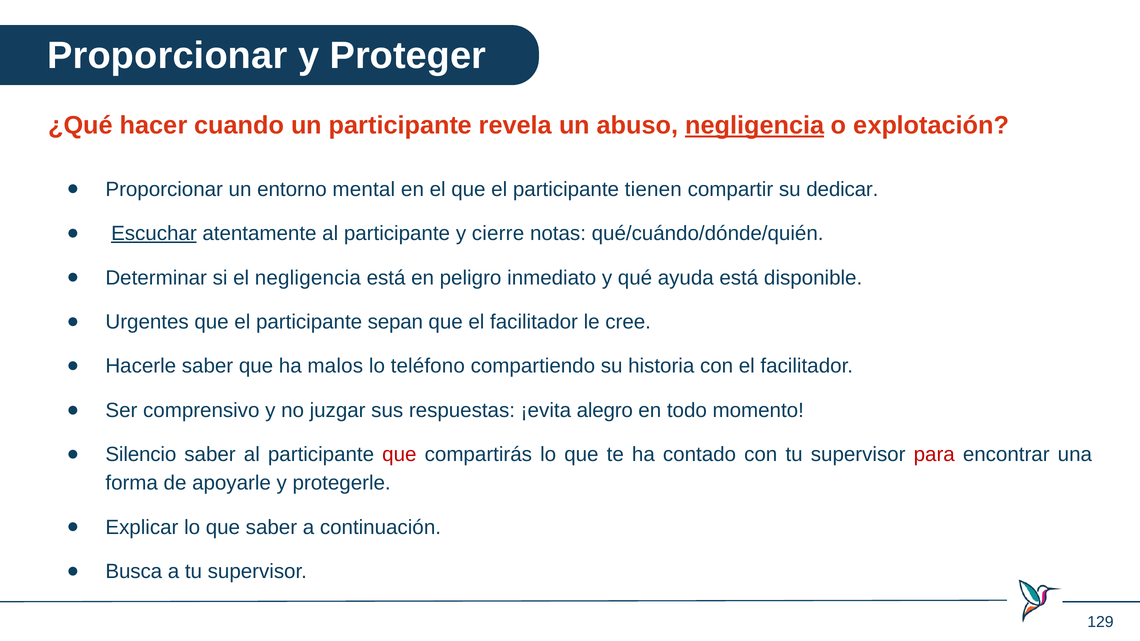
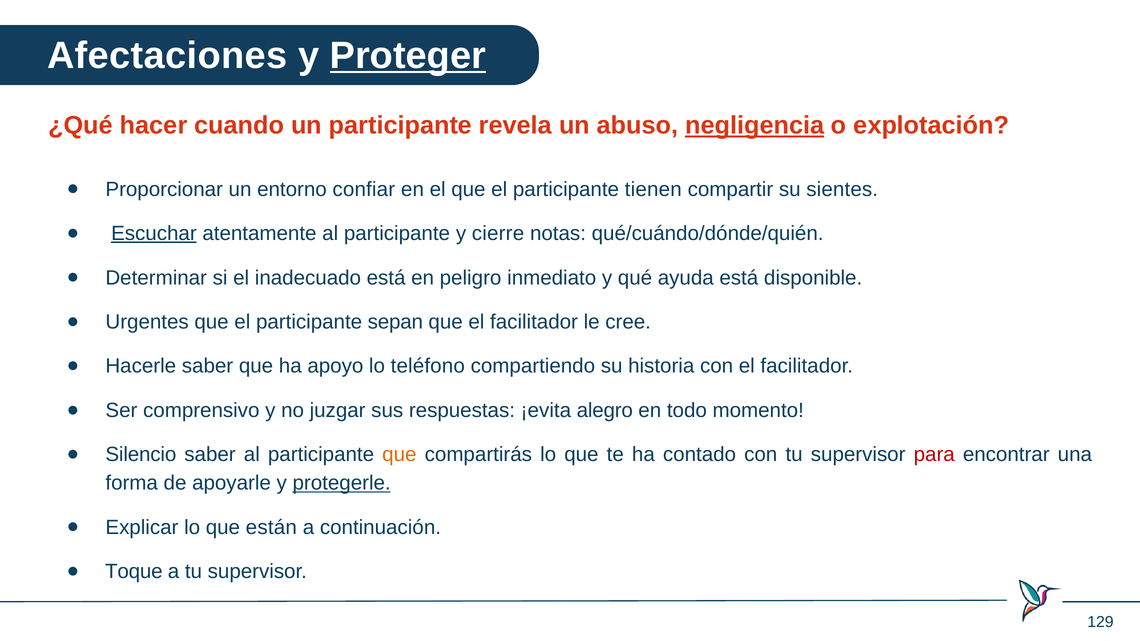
Proporcionar at (167, 56): Proporcionar -> Afectaciones
Proteger underline: none -> present
mental: mental -> confiar
dedicar: dedicar -> sientes
el negligencia: negligencia -> inadecuado
malos: malos -> apoyo
que at (399, 455) colour: red -> orange
protegerle underline: none -> present
que saber: saber -> están
Busca: Busca -> Toque
